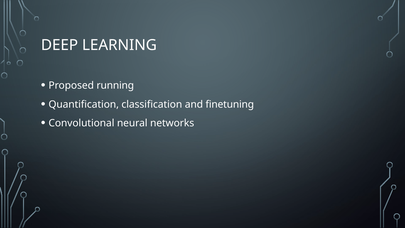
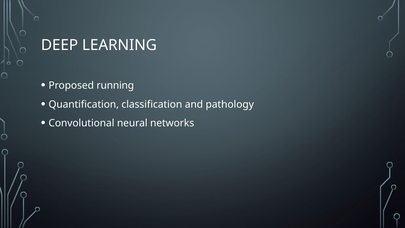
finetuning: finetuning -> pathology
